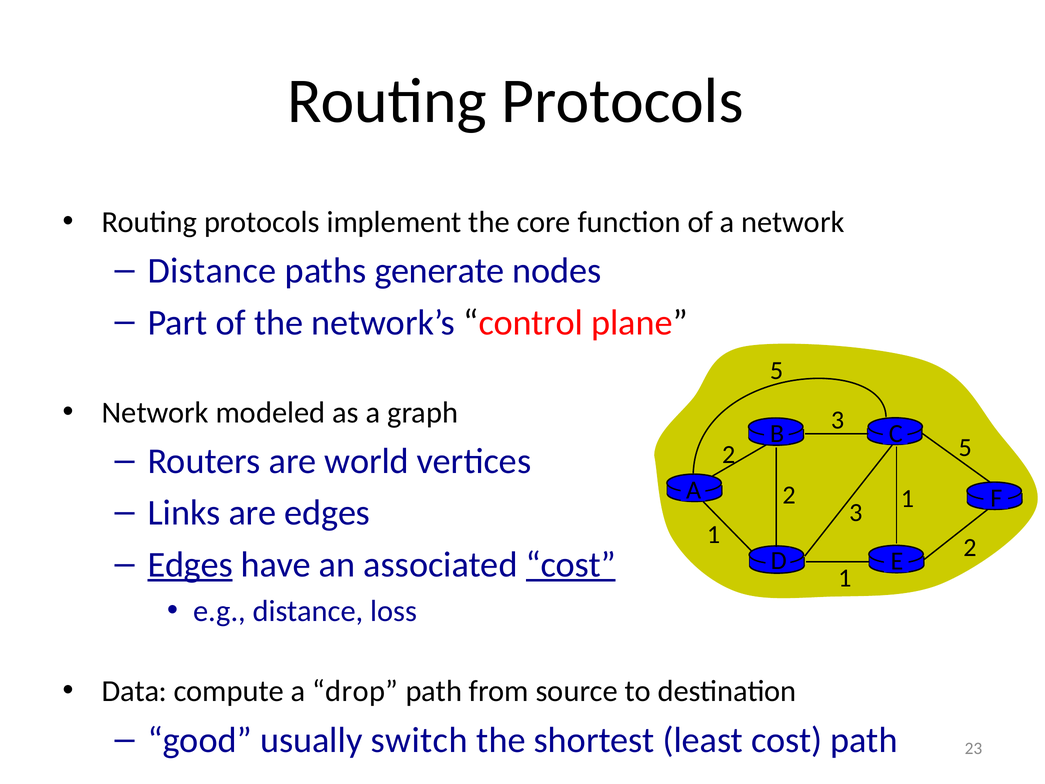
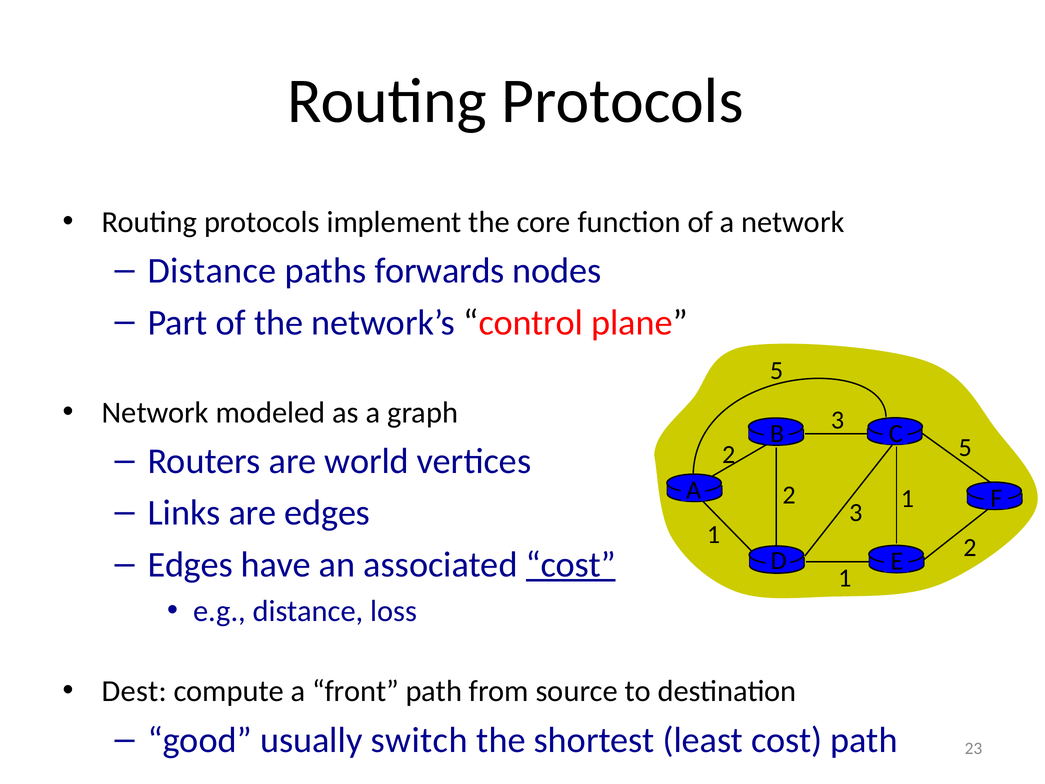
generate: generate -> forwards
Edges at (190, 565) underline: present -> none
Data: Data -> Dest
drop: drop -> front
